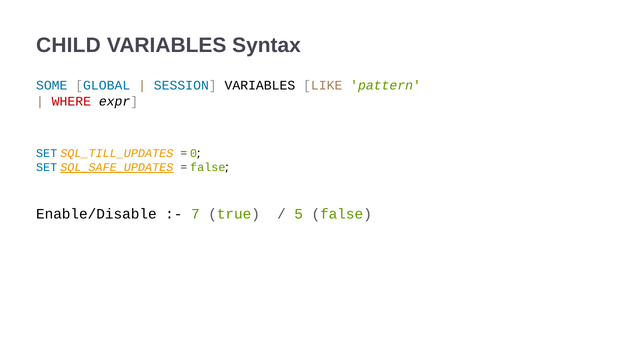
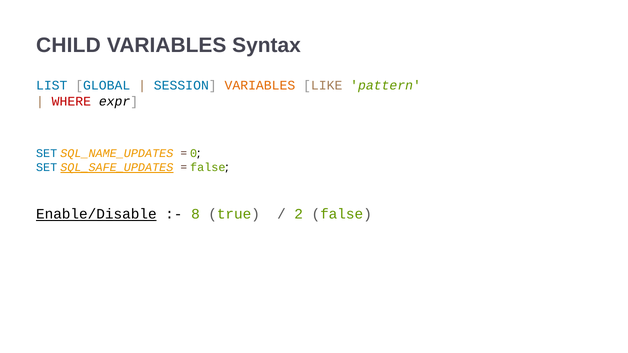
SOME: SOME -> LIST
VARIABLES at (260, 86) colour: black -> orange
SQL_TILL_UPDATES: SQL_TILL_UPDATES -> SQL_NAME_UPDATES
Enable/Disable underline: none -> present
7: 7 -> 8
5: 5 -> 2
